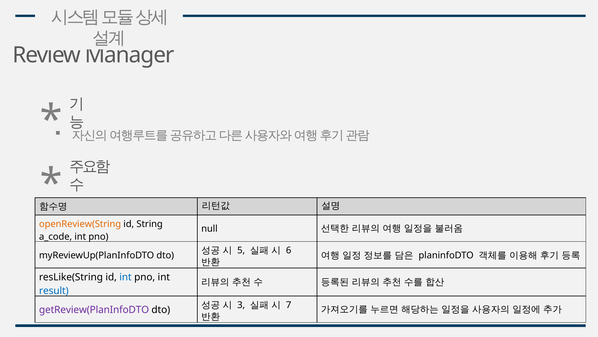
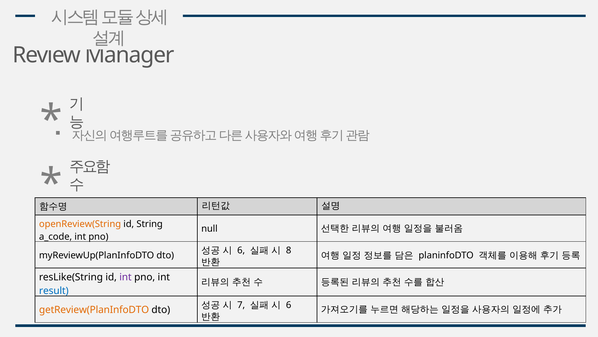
5 at (241, 250): 5 -> 6
6: 6 -> 8
int at (126, 277) colour: blue -> purple
3: 3 -> 7
7 at (289, 304): 7 -> 6
getReview(PlanInfoDTO colour: purple -> orange
